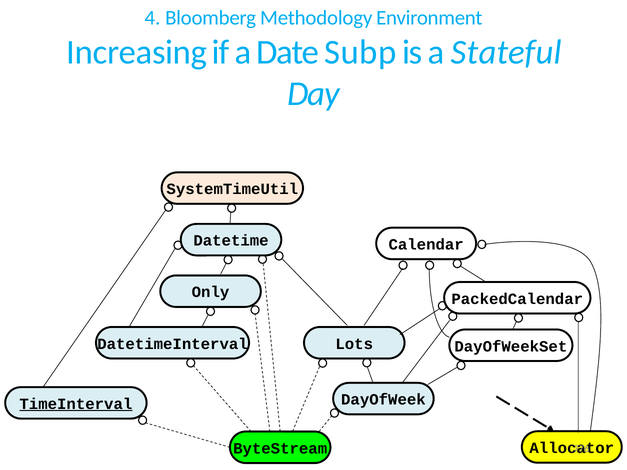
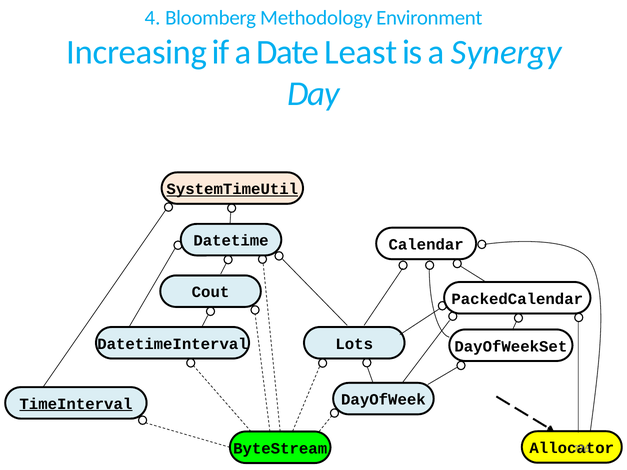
Subp: Subp -> Least
Stateful: Stateful -> Synergy
SystemTimeUtil underline: none -> present
Only: Only -> Cout
